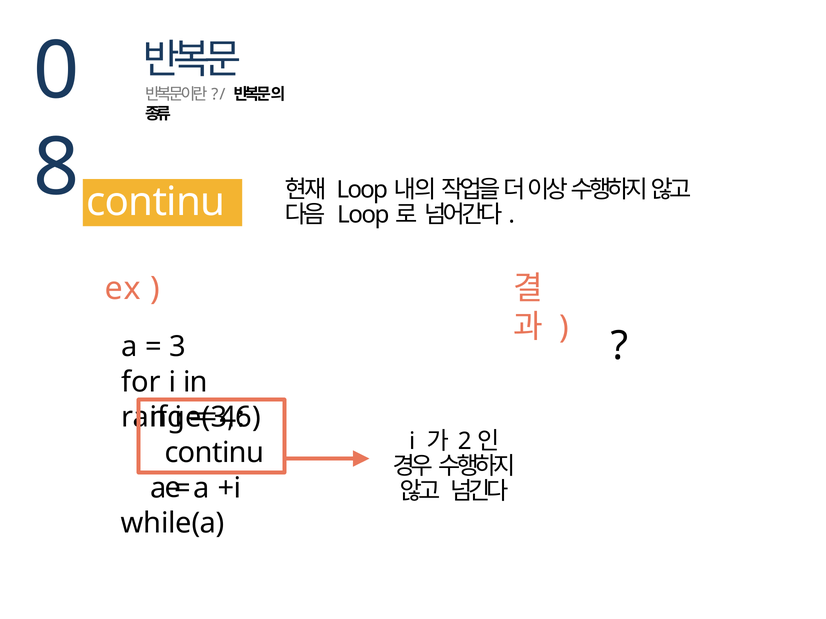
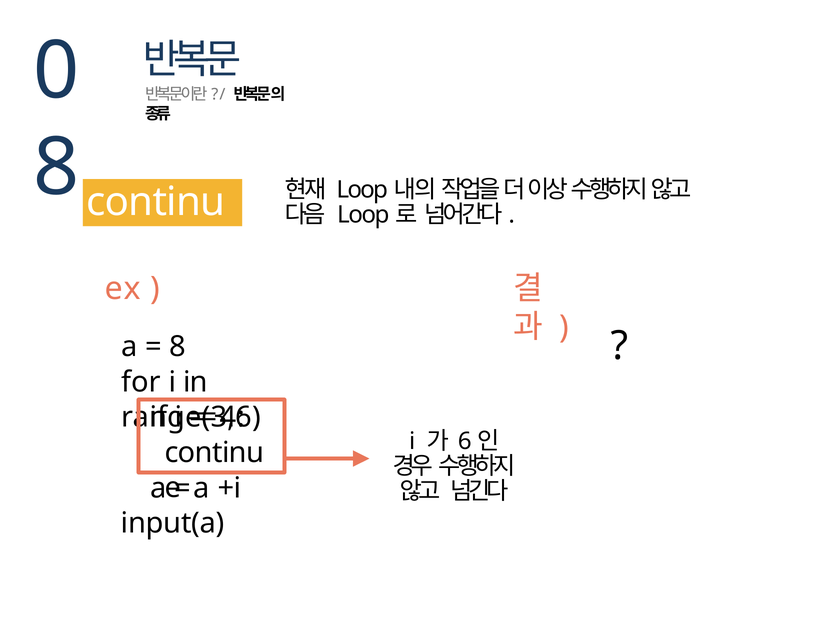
3 at (178, 347): 3 -> 8
2: 2 -> 6
while(a: while(a -> input(a
